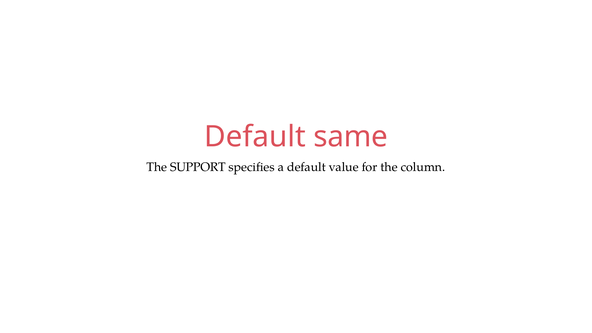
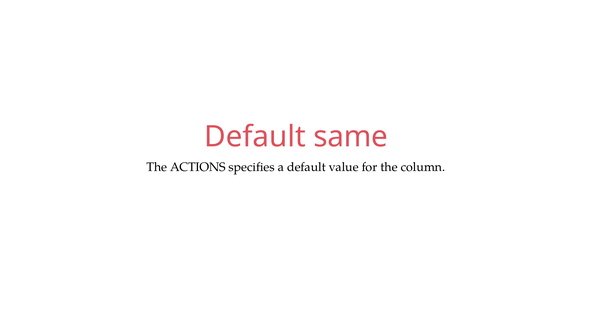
SUPPORT: SUPPORT -> ACTIONS
